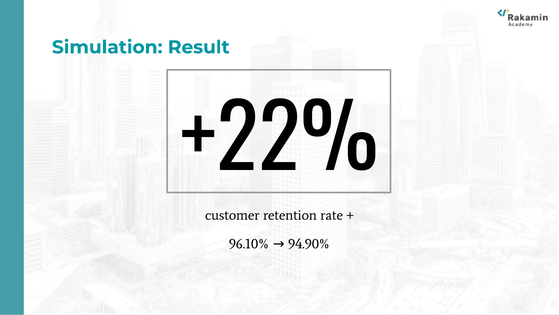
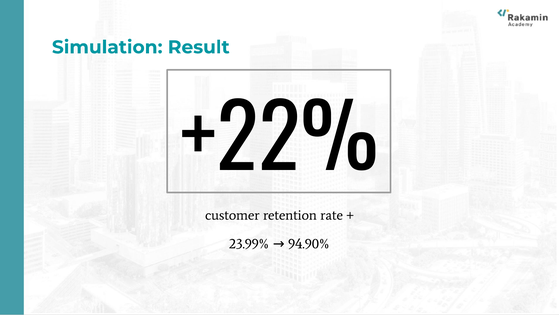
96.10%: 96.10% -> 23.99%
